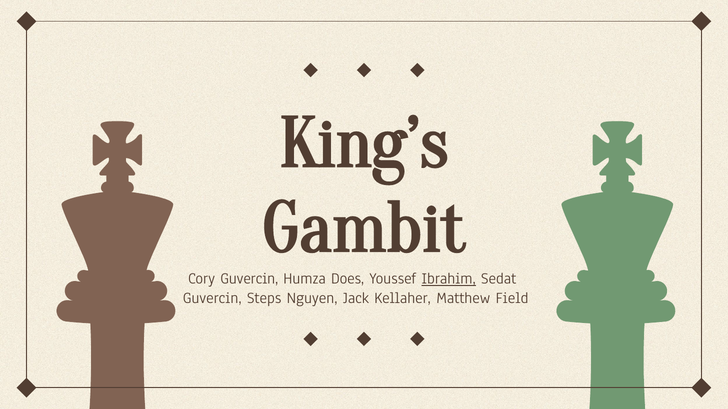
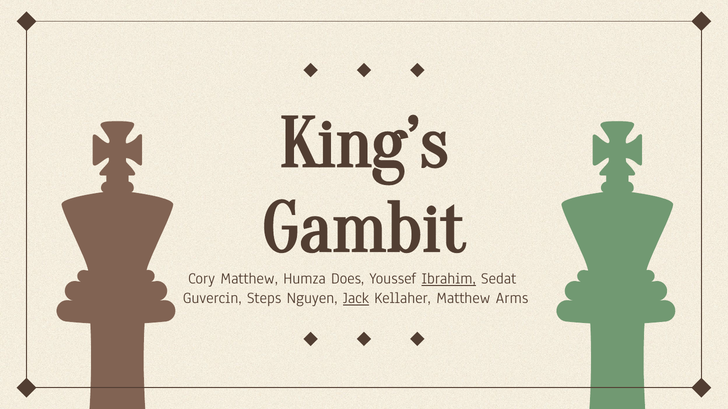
Cory Guvercin: Guvercin -> Matthew
Jack underline: none -> present
Field: Field -> Arms
